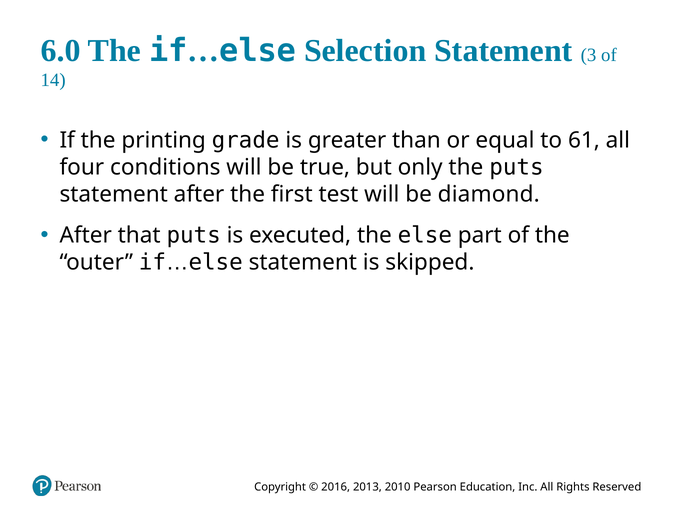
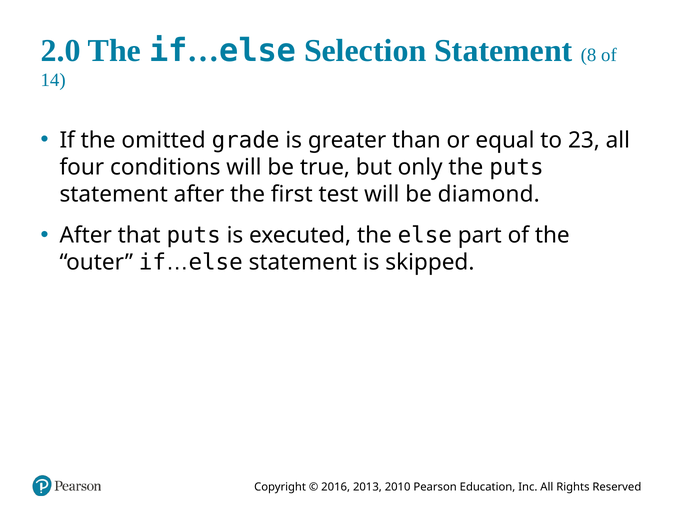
6.0: 6.0 -> 2.0
3: 3 -> 8
printing: printing -> omitted
61: 61 -> 23
